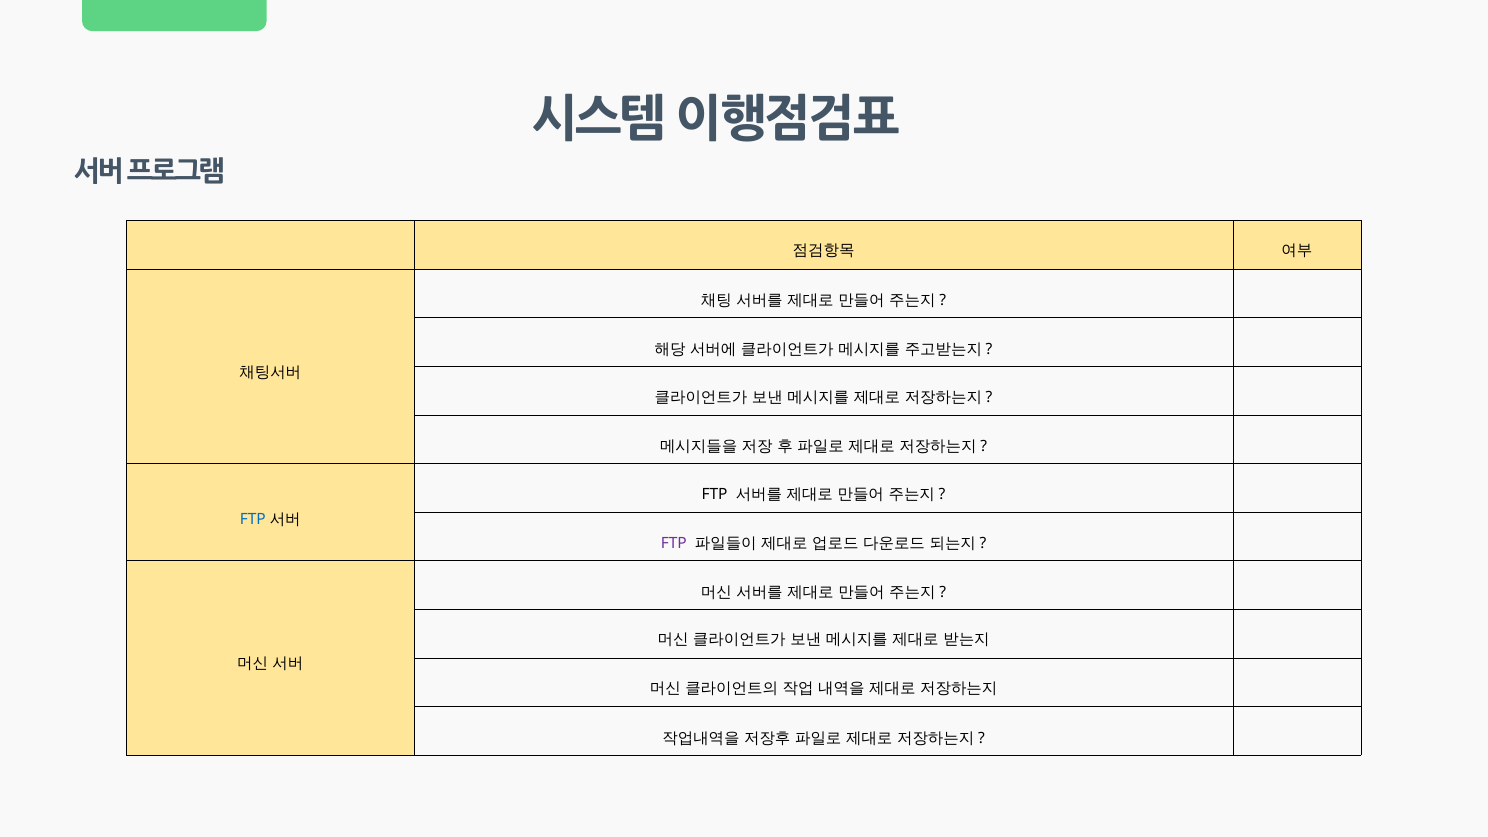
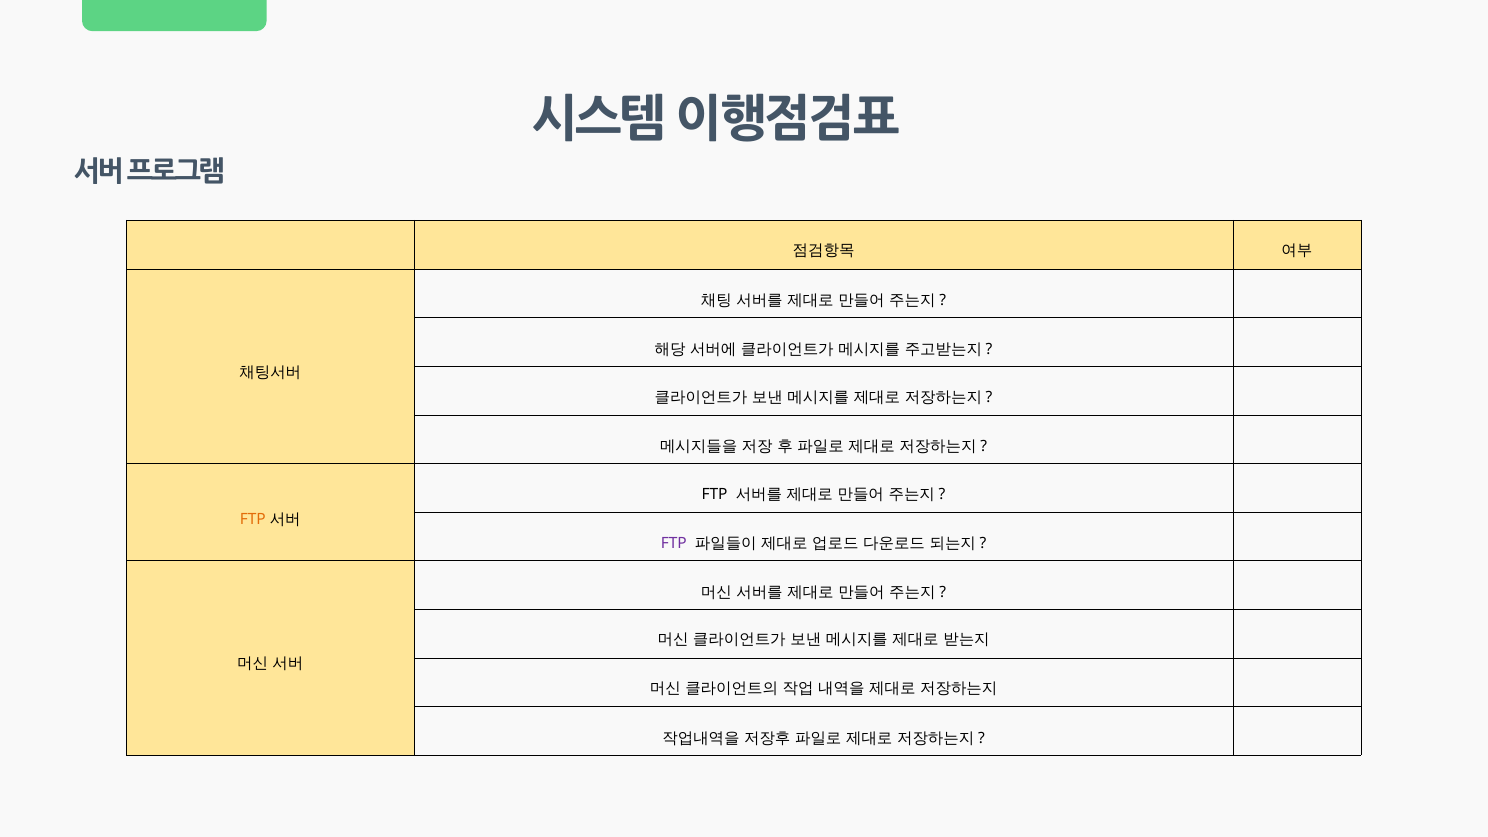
FTP at (253, 519) colour: blue -> orange
